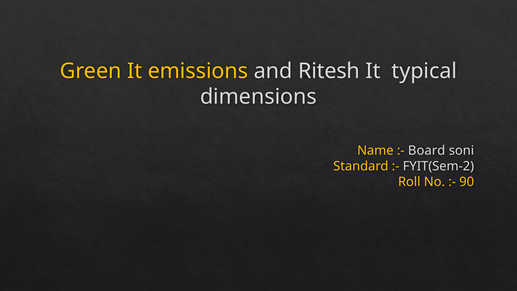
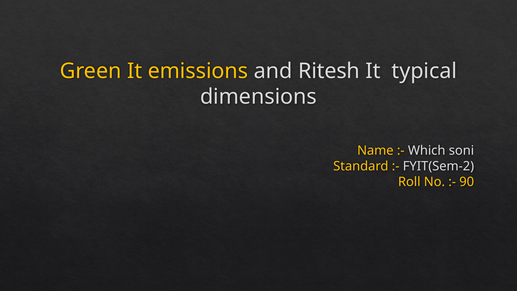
Board: Board -> Which
